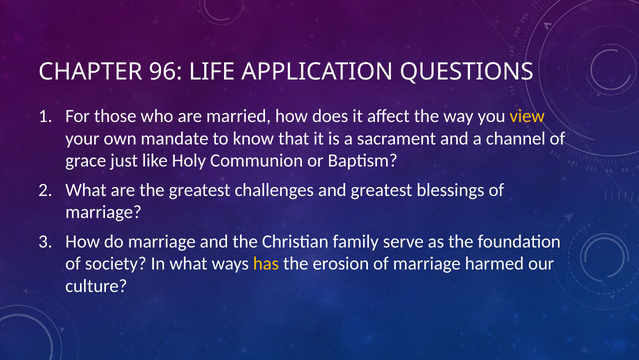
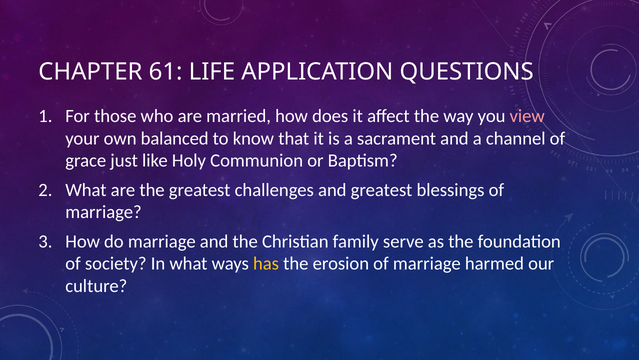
96: 96 -> 61
view colour: yellow -> pink
mandate: mandate -> balanced
